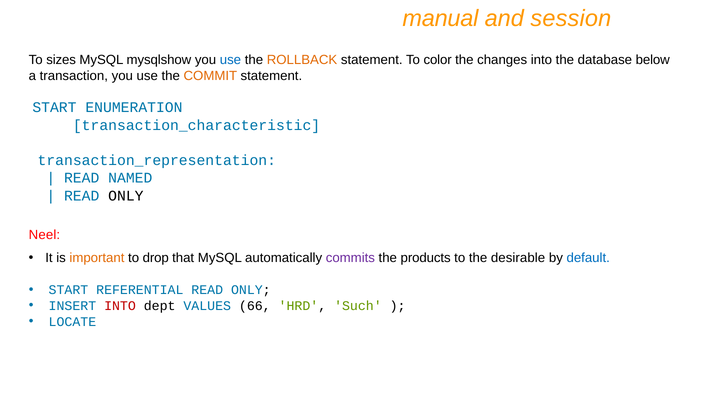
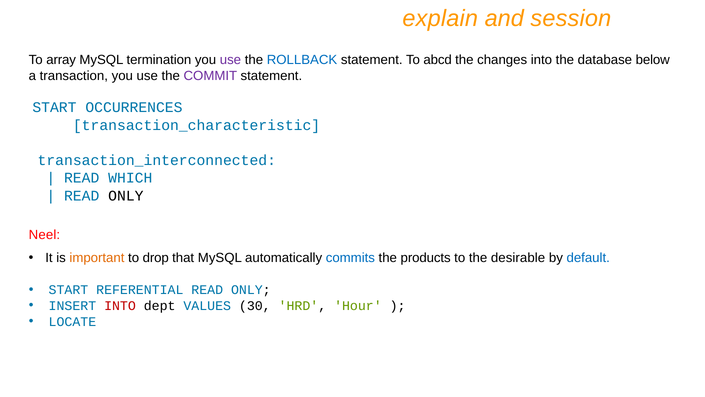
manual: manual -> explain
sizes: sizes -> array
mysqlshow: mysqlshow -> termination
use at (230, 60) colour: blue -> purple
ROLLBACK colour: orange -> blue
color: color -> abcd
COMMIT colour: orange -> purple
ENUMERATION: ENUMERATION -> OCCURRENCES
transaction_representation: transaction_representation -> transaction_interconnected
NAMED: NAMED -> WHICH
commits colour: purple -> blue
66: 66 -> 30
Such: Such -> Hour
